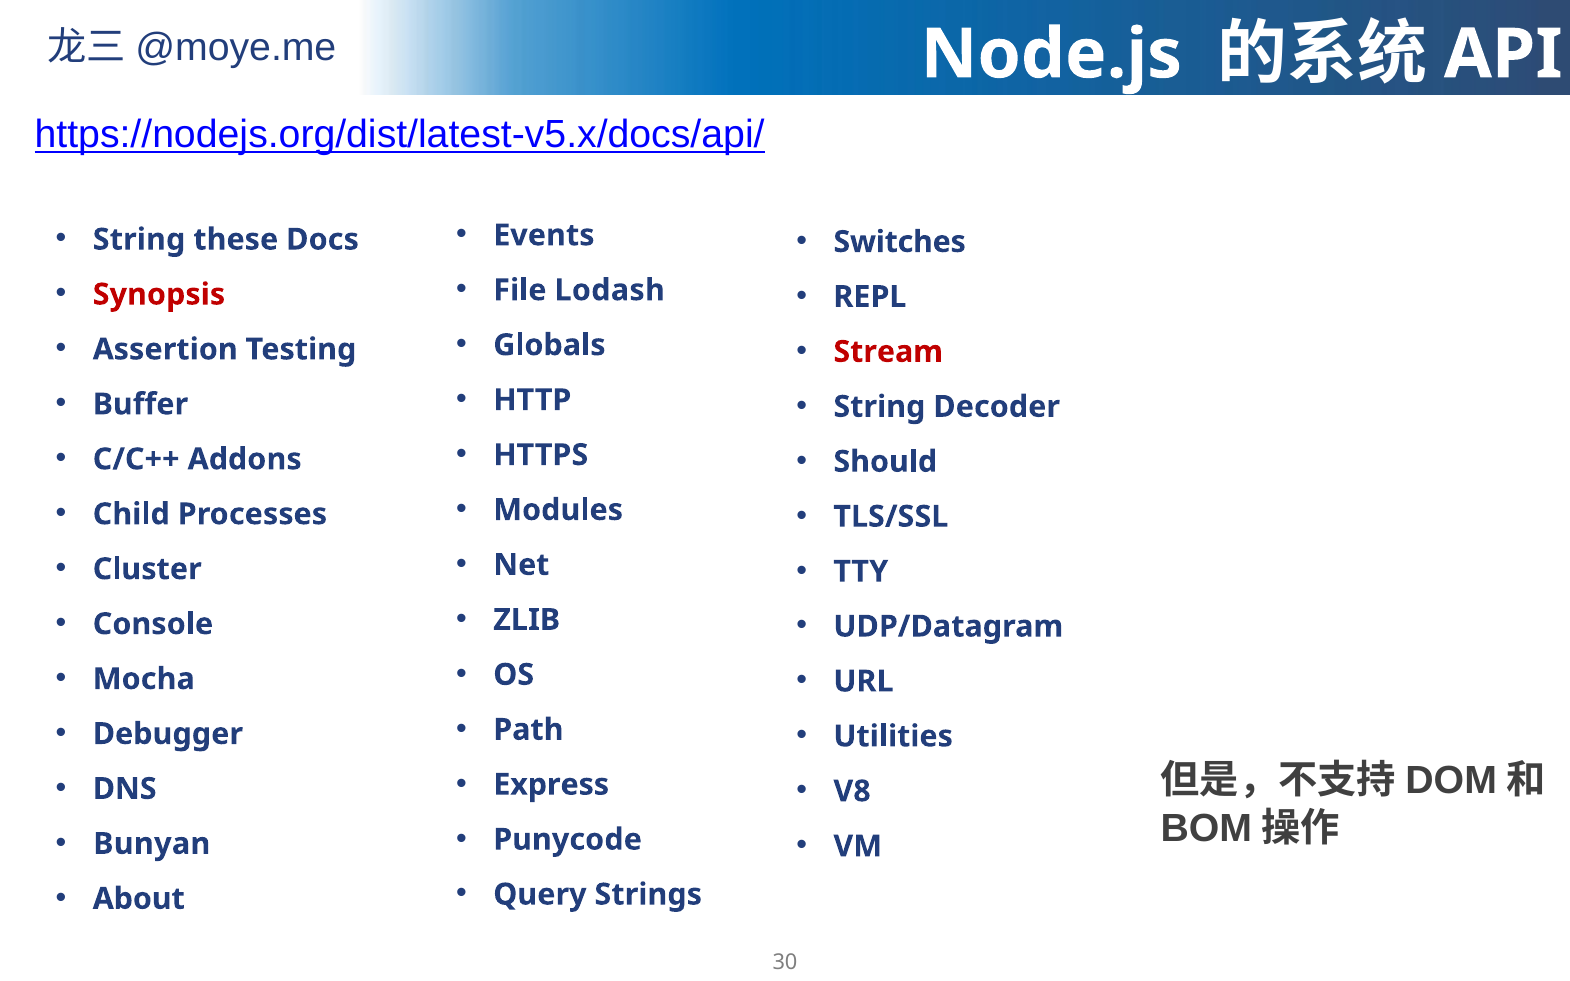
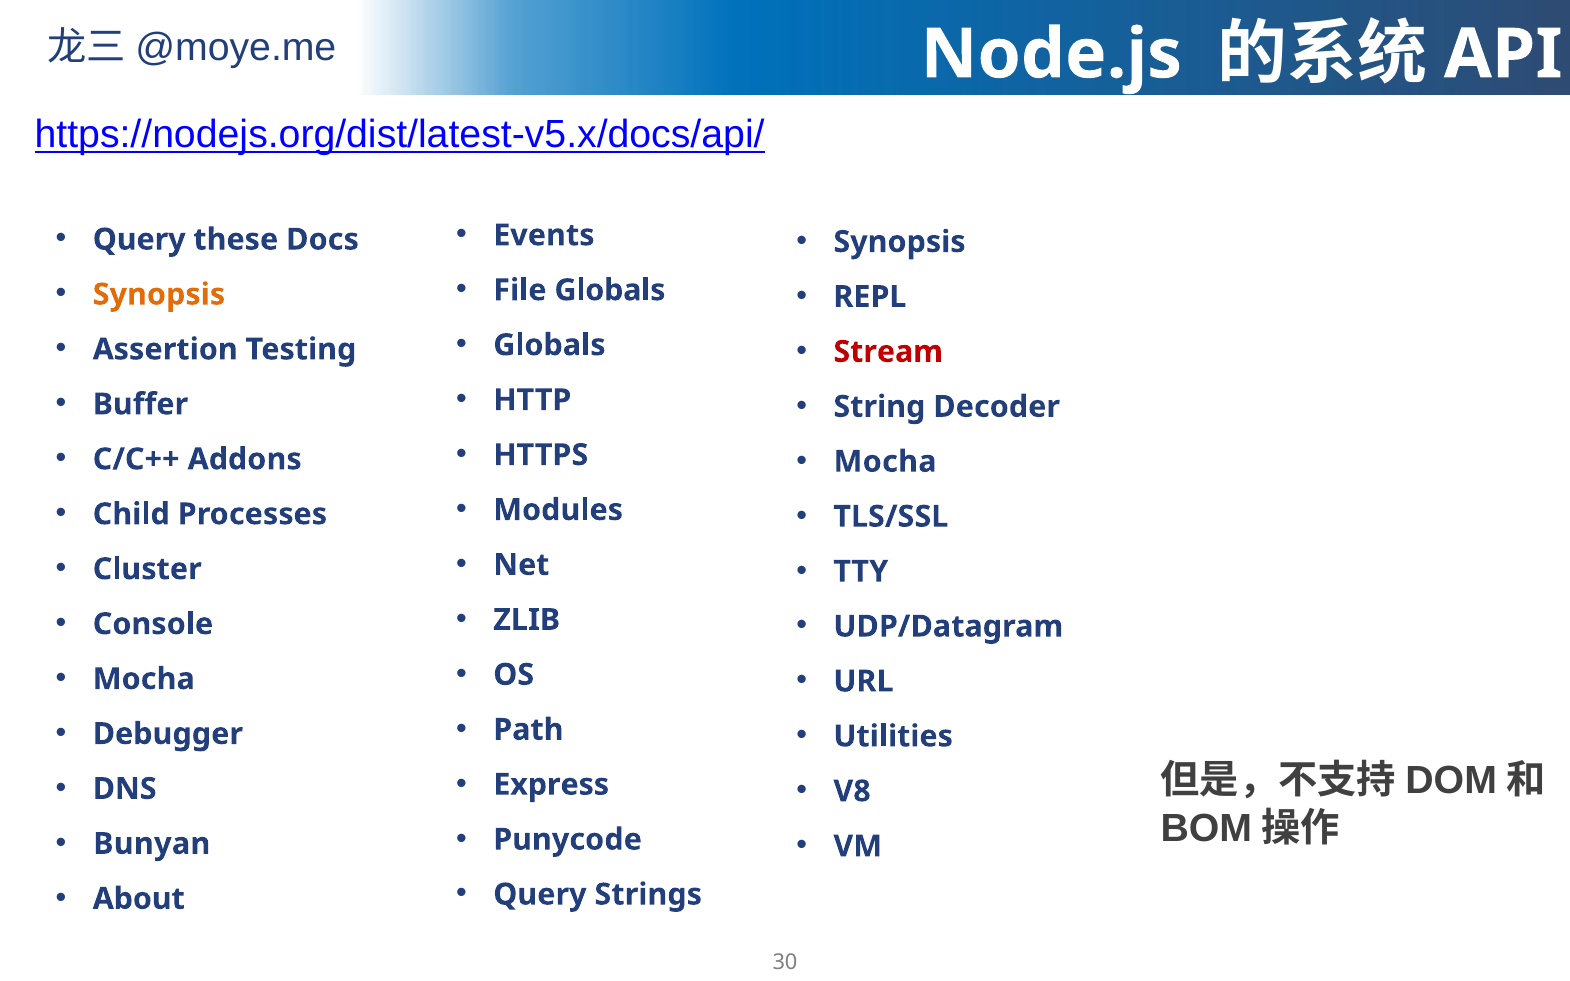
String at (139, 240): String -> Query
Switches at (900, 242): Switches -> Synopsis
File Lodash: Lodash -> Globals
Synopsis at (159, 295) colour: red -> orange
Should at (885, 462): Should -> Mocha
